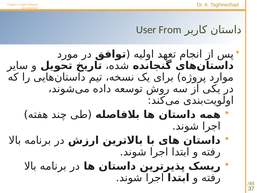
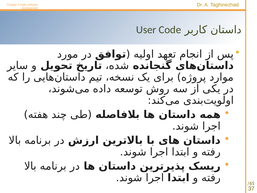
From: From -> Code
